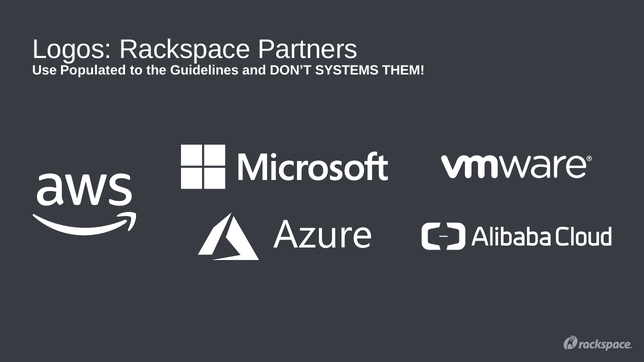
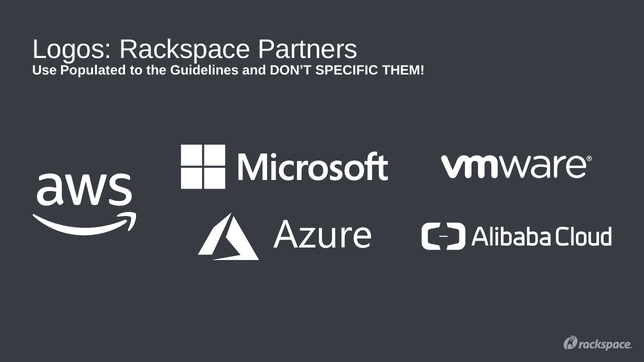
SYSTEMS: SYSTEMS -> SPECIFIC
